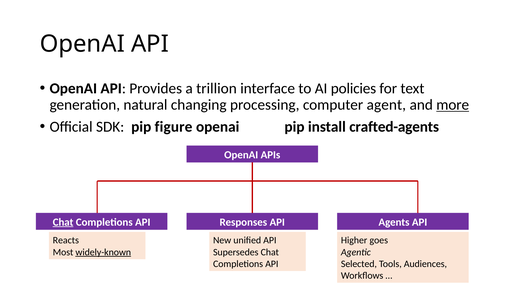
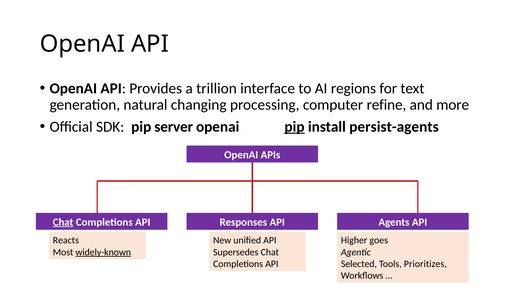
policies: policies -> regions
agent: agent -> refine
more underline: present -> none
figure: figure -> server
pip at (295, 126) underline: none -> present
crafted-agents: crafted-agents -> persist-agents
Audiences: Audiences -> Prioritizes
